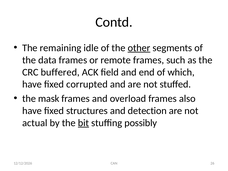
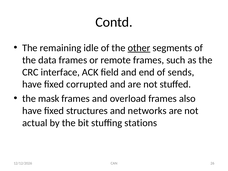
buffered: buffered -> interface
which: which -> sends
detection: detection -> networks
bit underline: present -> none
possibly: possibly -> stations
